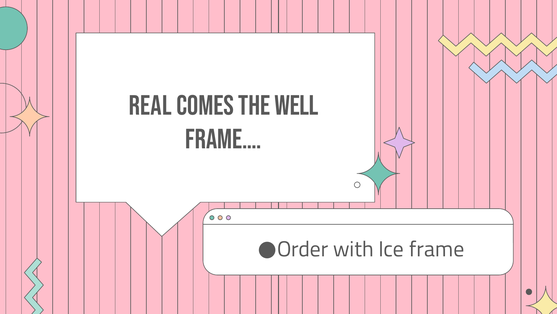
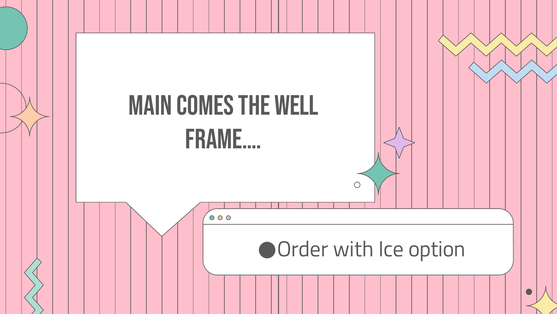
Real: Real -> Main
frame: frame -> option
